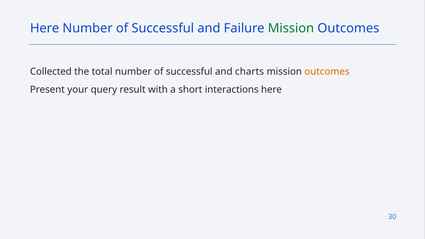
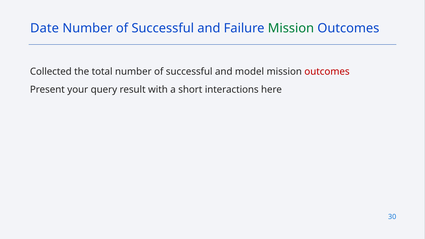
Here at (45, 28): Here -> Date
charts: charts -> model
outcomes at (327, 72) colour: orange -> red
